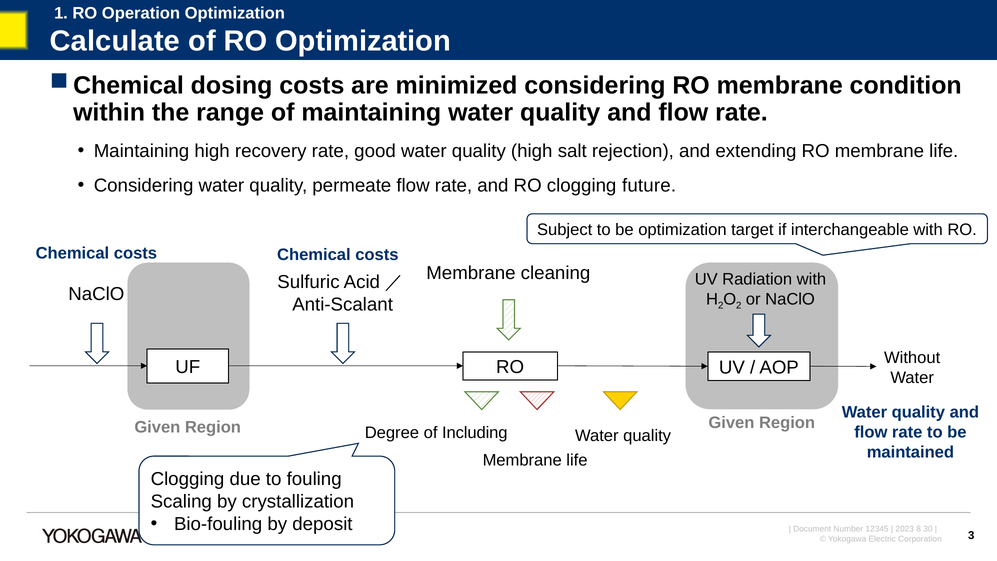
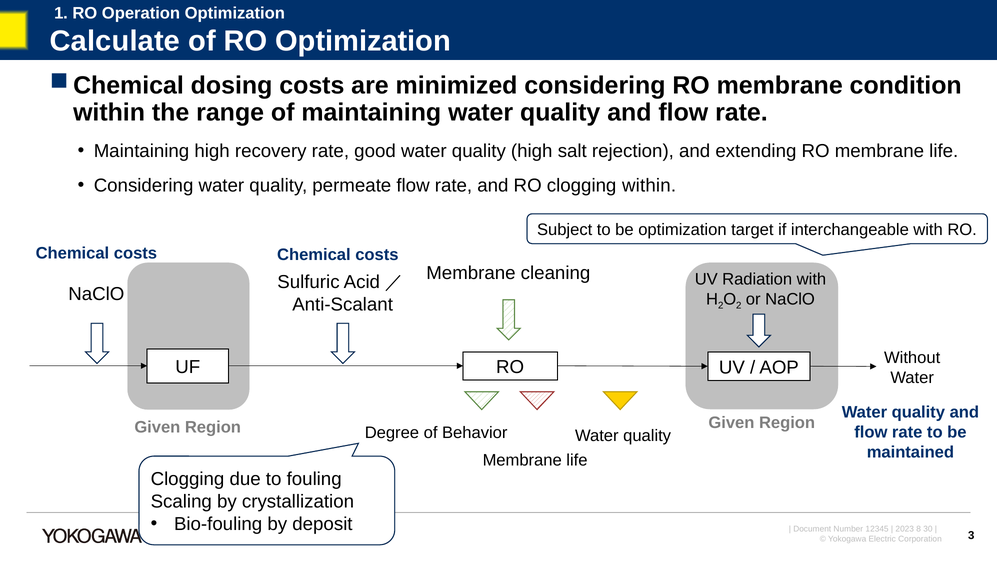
clogging future: future -> within
Including: Including -> Behavior
